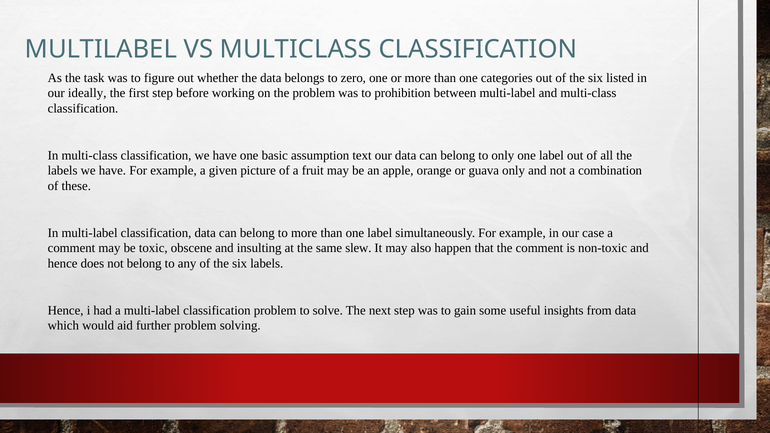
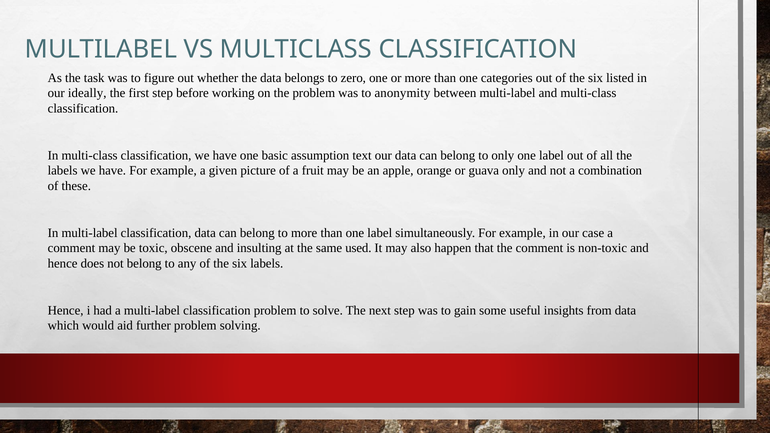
prohibition: prohibition -> anonymity
slew: slew -> used
